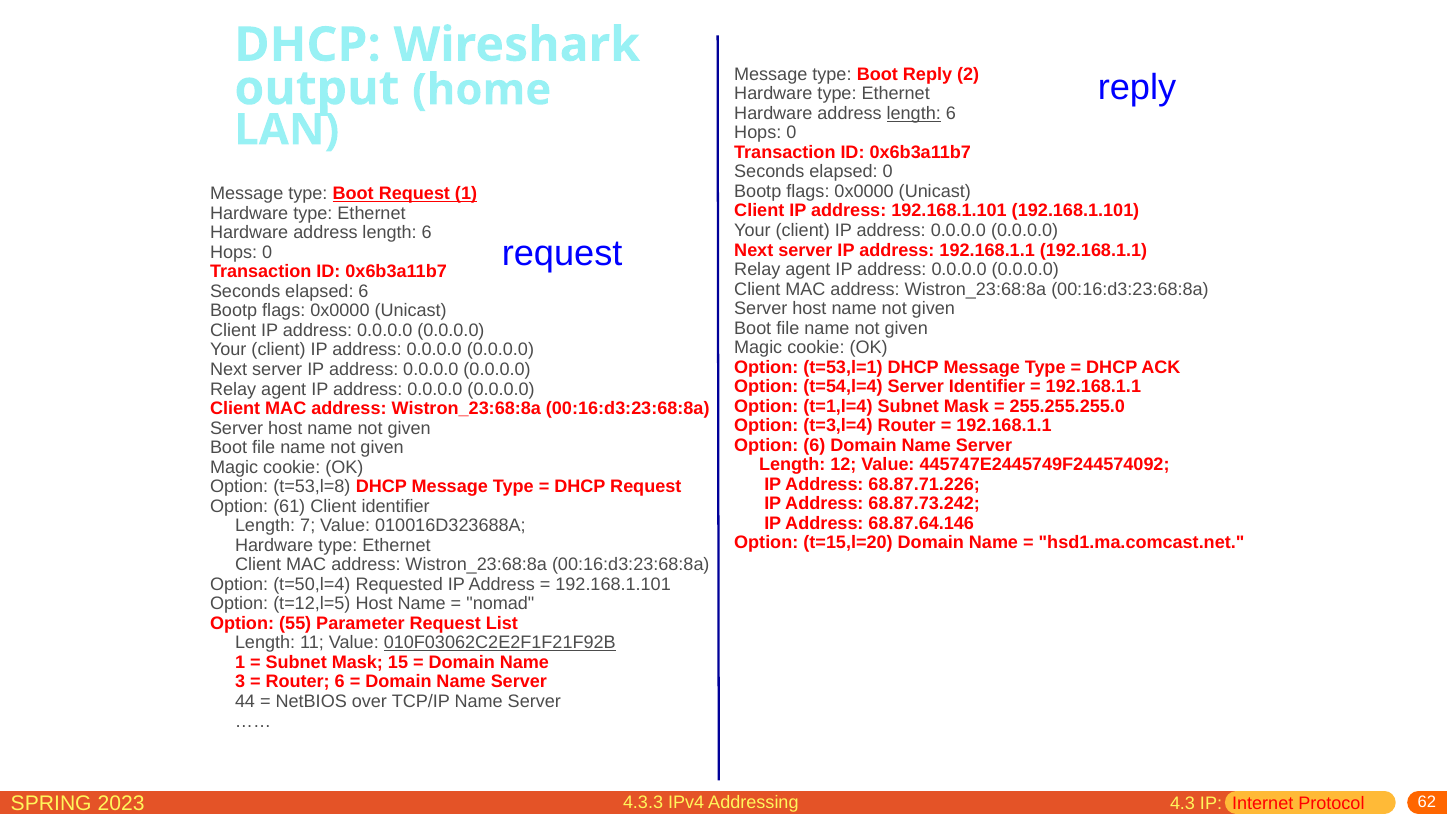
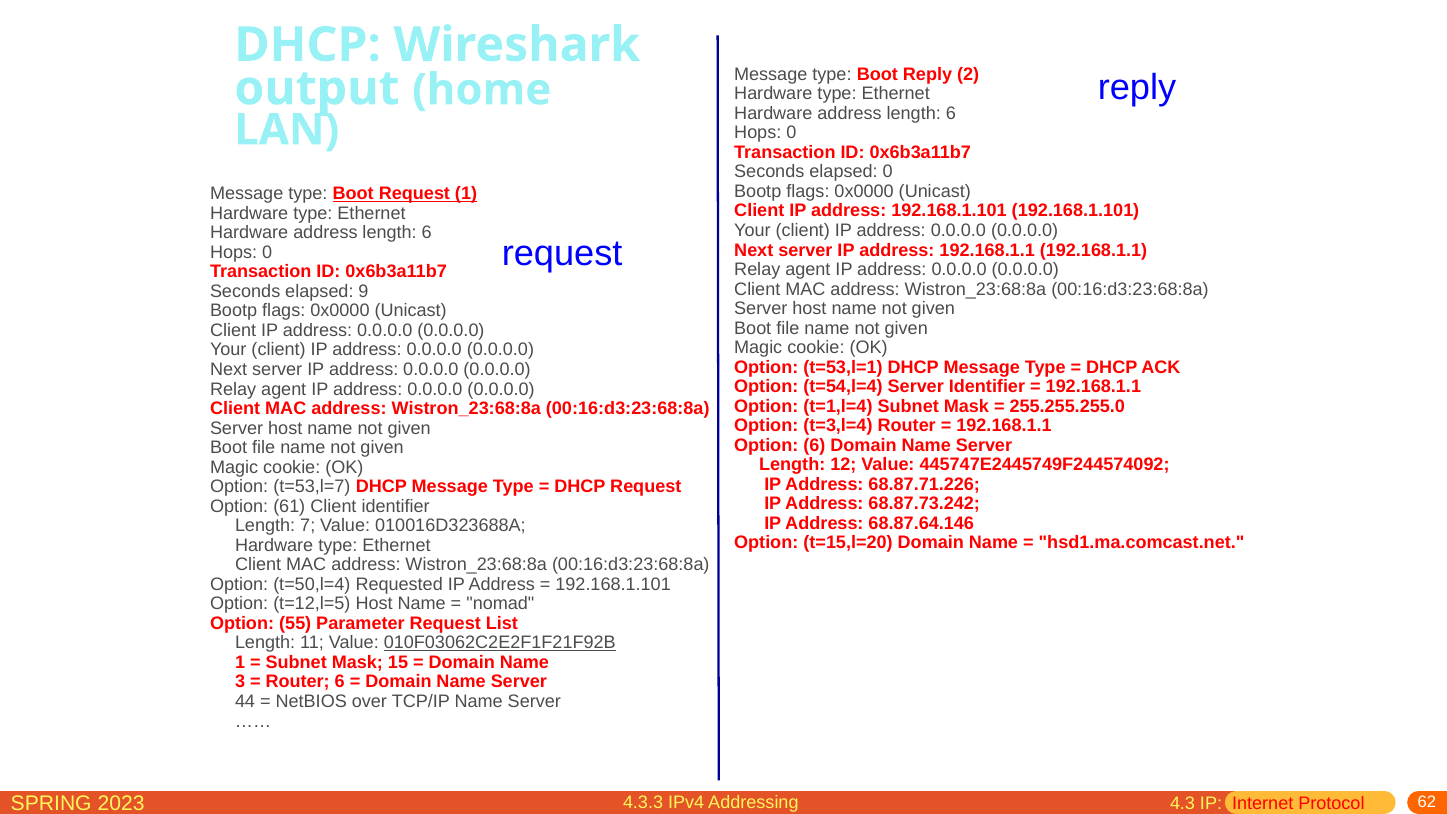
length at (914, 113) underline: present -> none
elapsed 6: 6 -> 9
t=53,l=8: t=53,l=8 -> t=53,l=7
